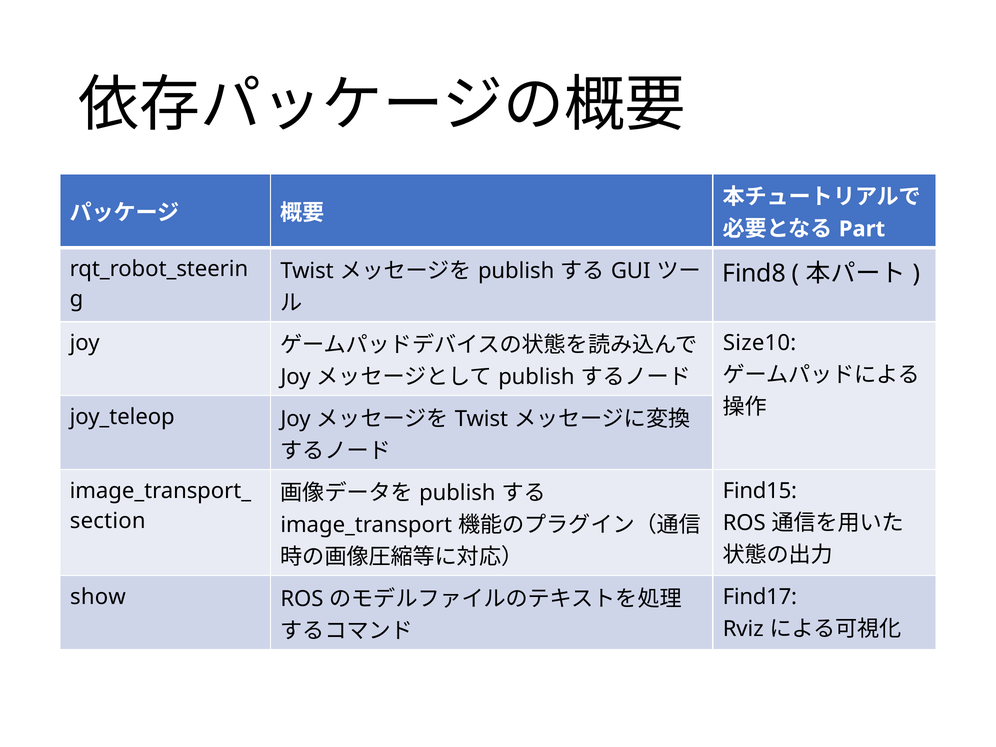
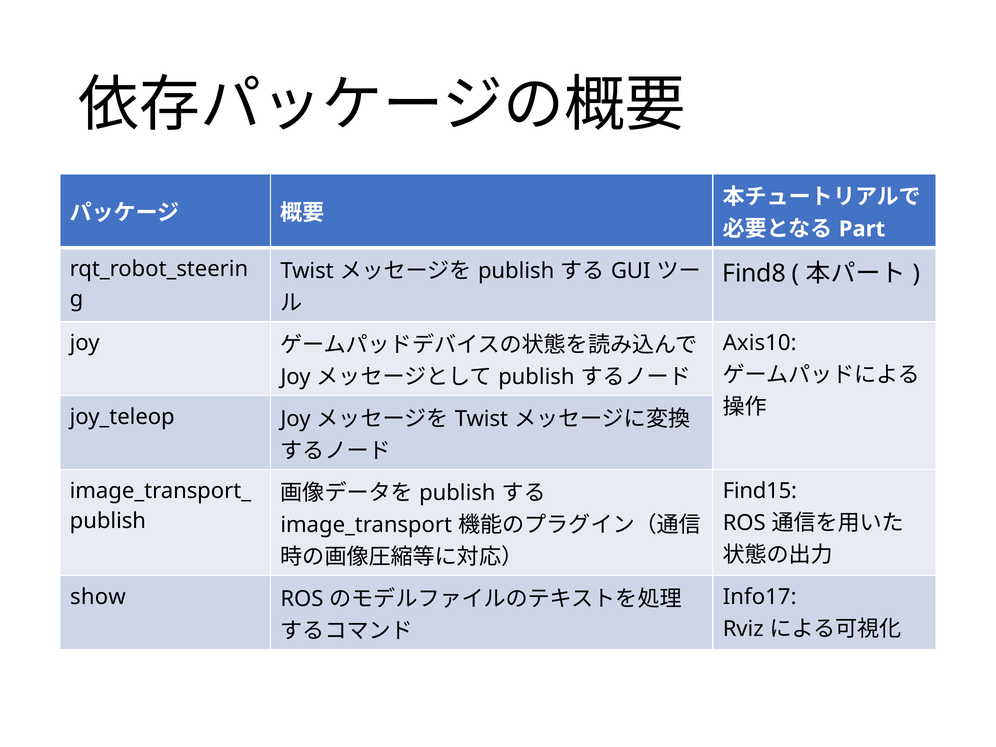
Size10: Size10 -> Axis10
section at (108, 521): section -> publish
Find17: Find17 -> Info17
